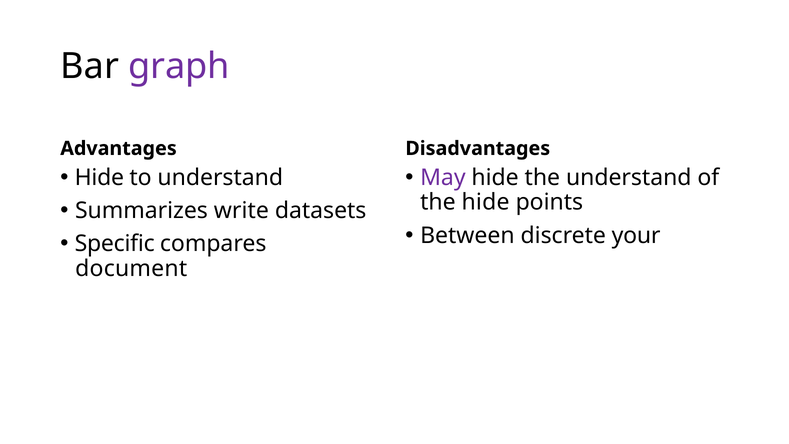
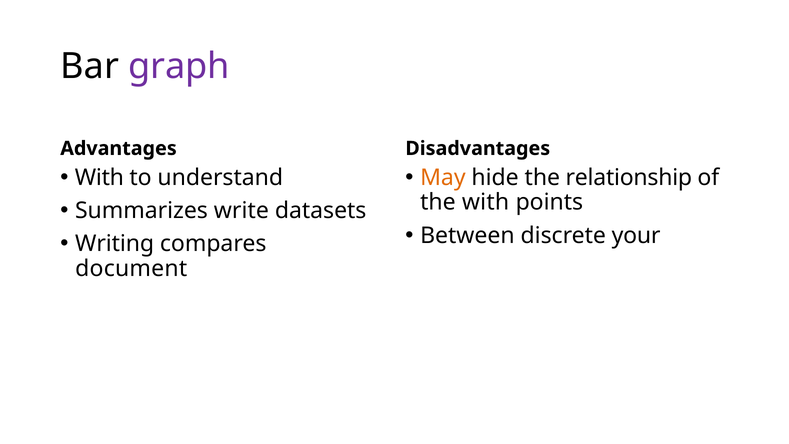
Hide at (99, 177): Hide -> With
May colour: purple -> orange
the understand: understand -> relationship
the hide: hide -> with
Specific: Specific -> Writing
